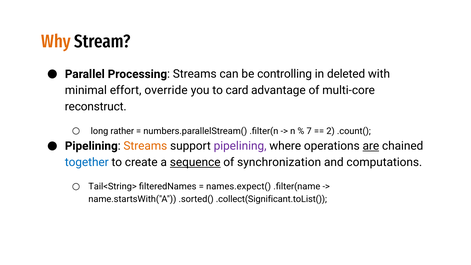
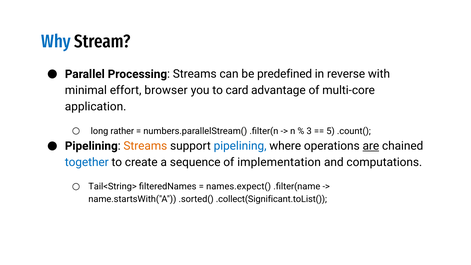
Why colour: orange -> blue
controlling: controlling -> predefined
deleted: deleted -> reverse
override: override -> browser
reconstruct: reconstruct -> application
7: 7 -> 3
2: 2 -> 5
pipelining at (240, 146) colour: purple -> blue
sequence underline: present -> none
synchronization: synchronization -> implementation
